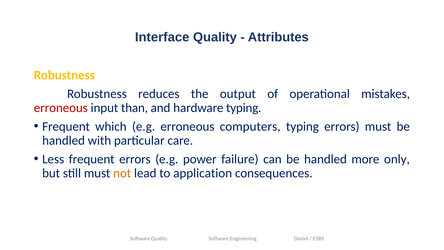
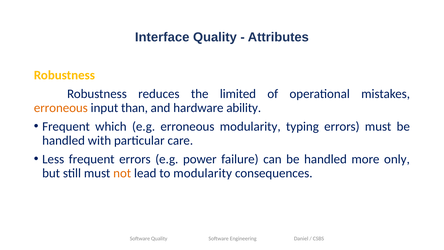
output: output -> limited
erroneous at (61, 108) colour: red -> orange
hardware typing: typing -> ability
erroneous computers: computers -> modularity
to application: application -> modularity
